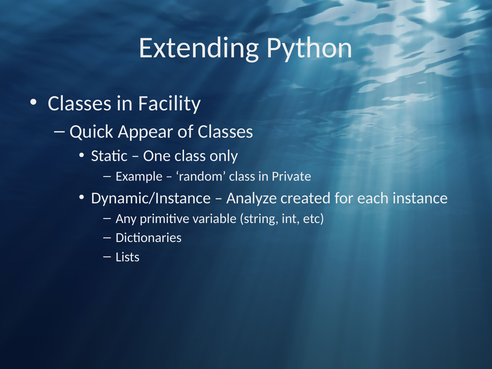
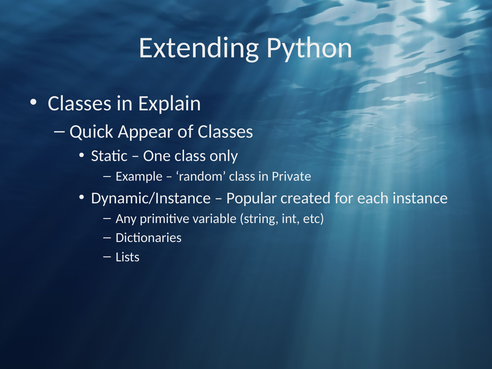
Facility: Facility -> Explain
Analyze: Analyze -> Popular
